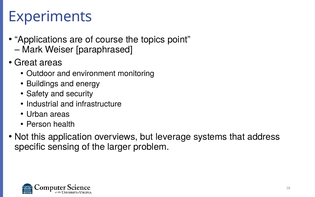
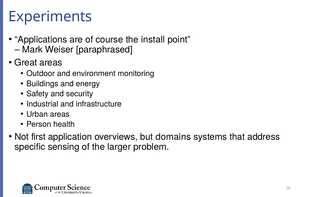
topics: topics -> install
this: this -> first
leverage: leverage -> domains
